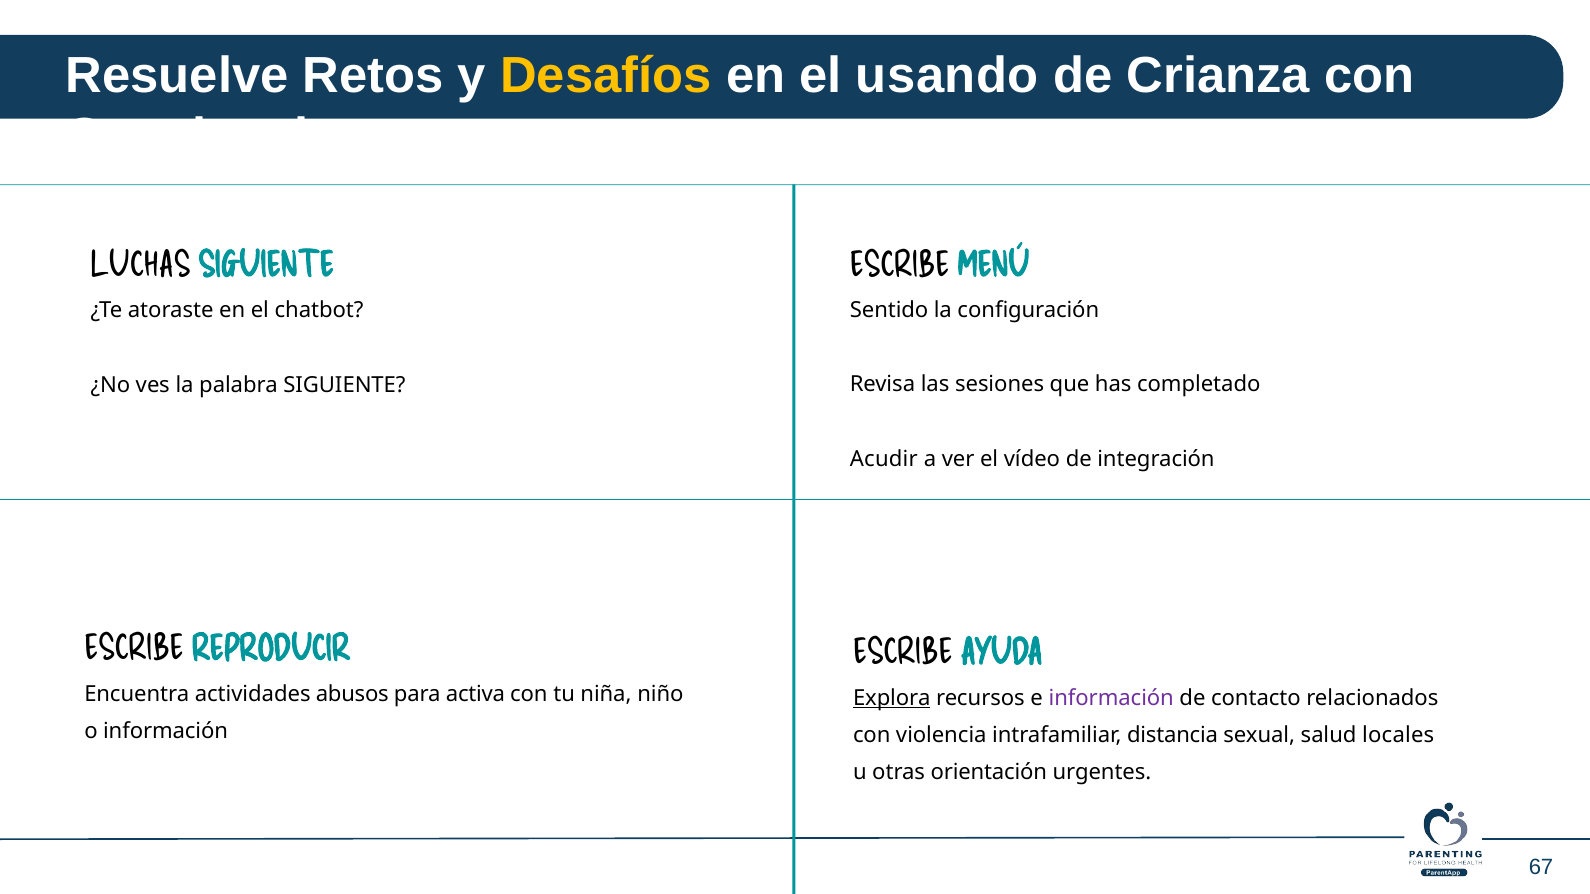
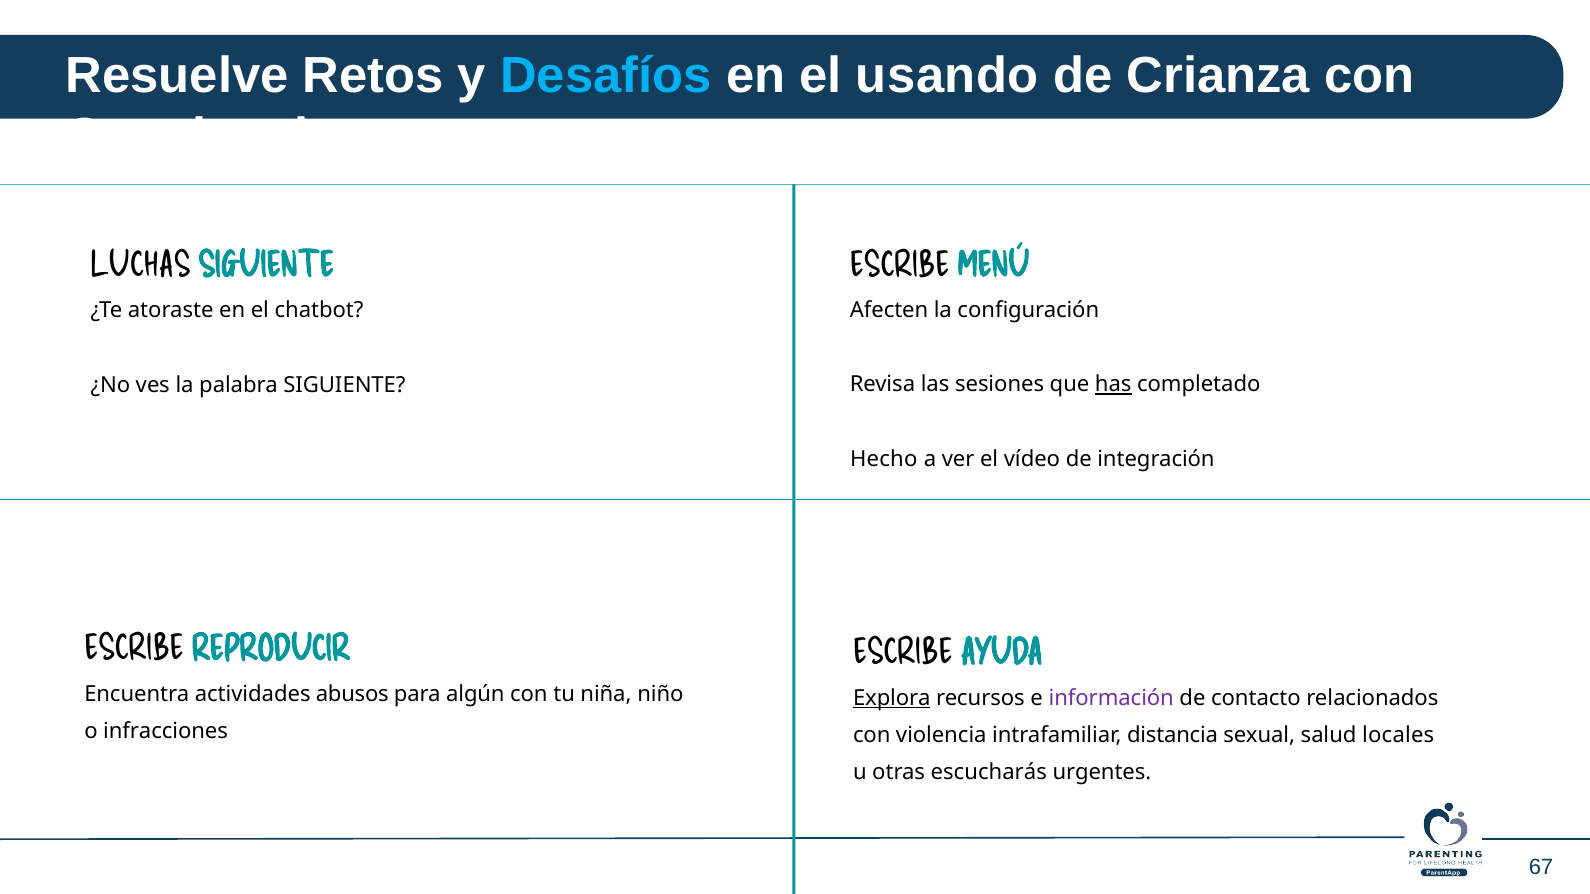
Desafíos colour: yellow -> light blue
Sentido: Sentido -> Afecten
has underline: none -> present
Acudir: Acudir -> Hecho
activa: activa -> algún
o información: información -> infracciones
orientación: orientación -> escucharás
